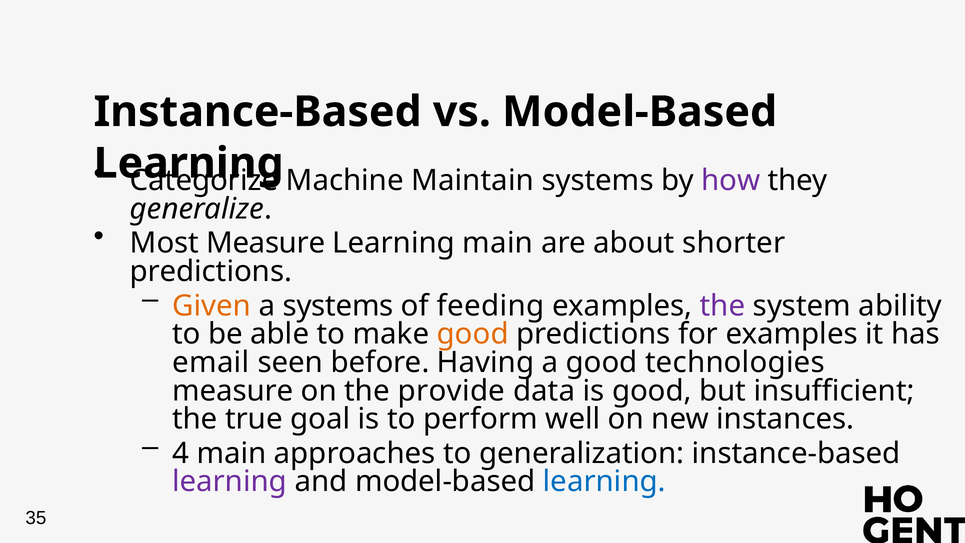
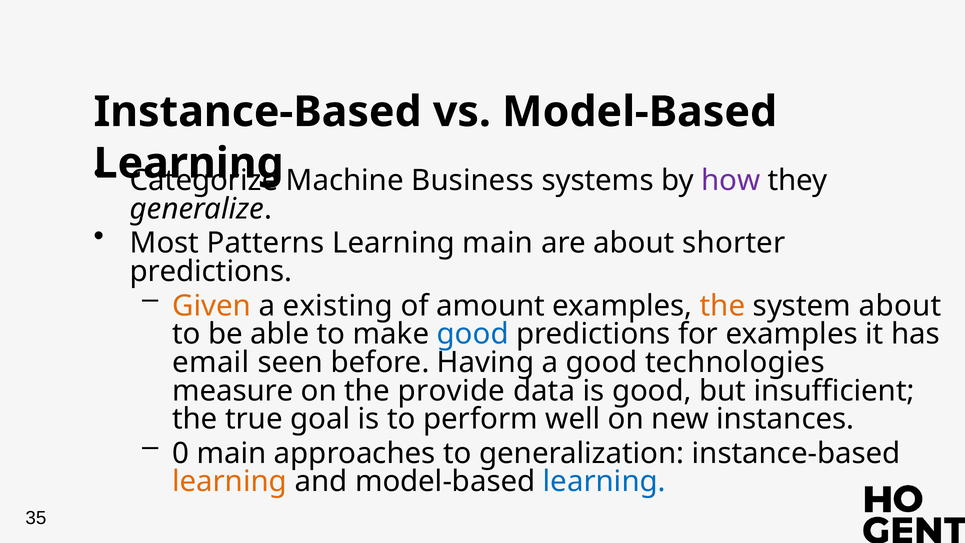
Maintain: Maintain -> Business
Most Measure: Measure -> Patterns
a systems: systems -> existing
feeding: feeding -> amount
the at (723, 306) colour: purple -> orange
system ability: ability -> about
good at (473, 334) colour: orange -> blue
4: 4 -> 0
learning at (230, 482) colour: purple -> orange
